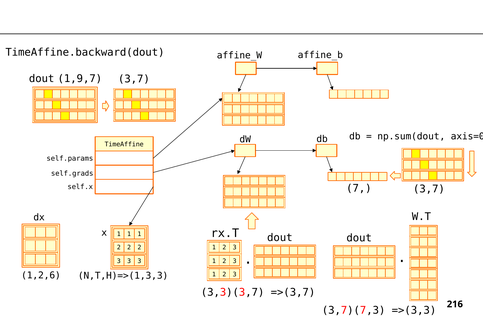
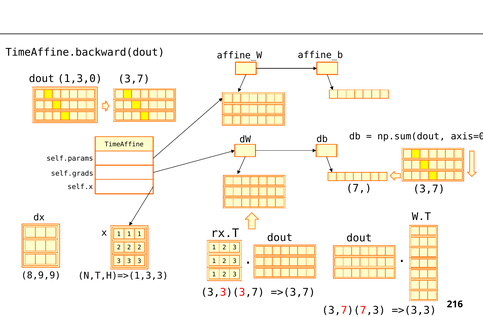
1,9,7: 1,9,7 -> 1,3,0
1,2,6: 1,2,6 -> 8,9,9
